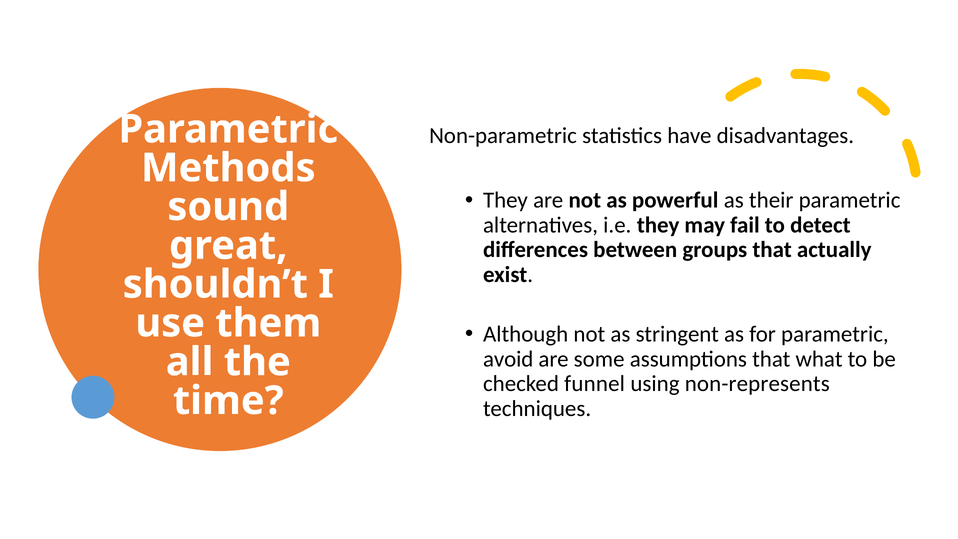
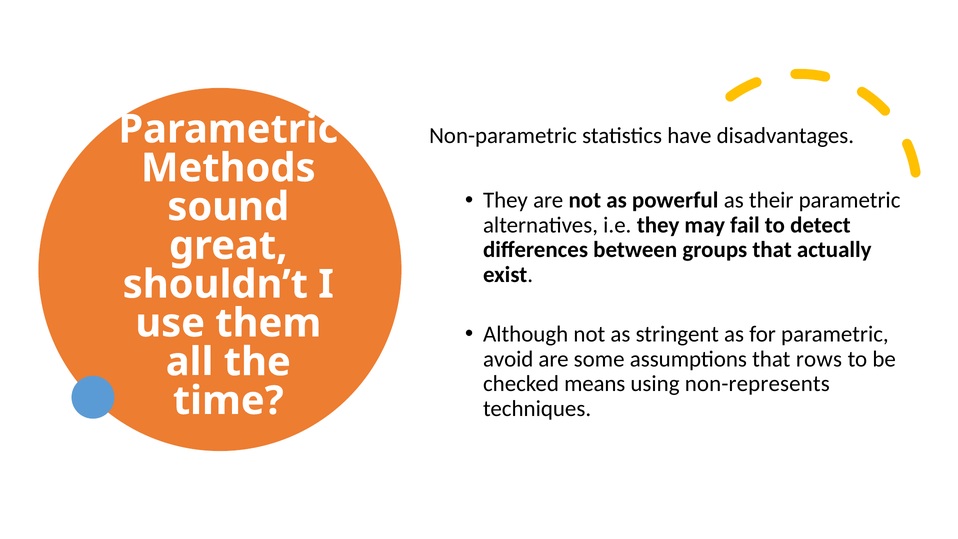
what: what -> rows
funnel: funnel -> means
